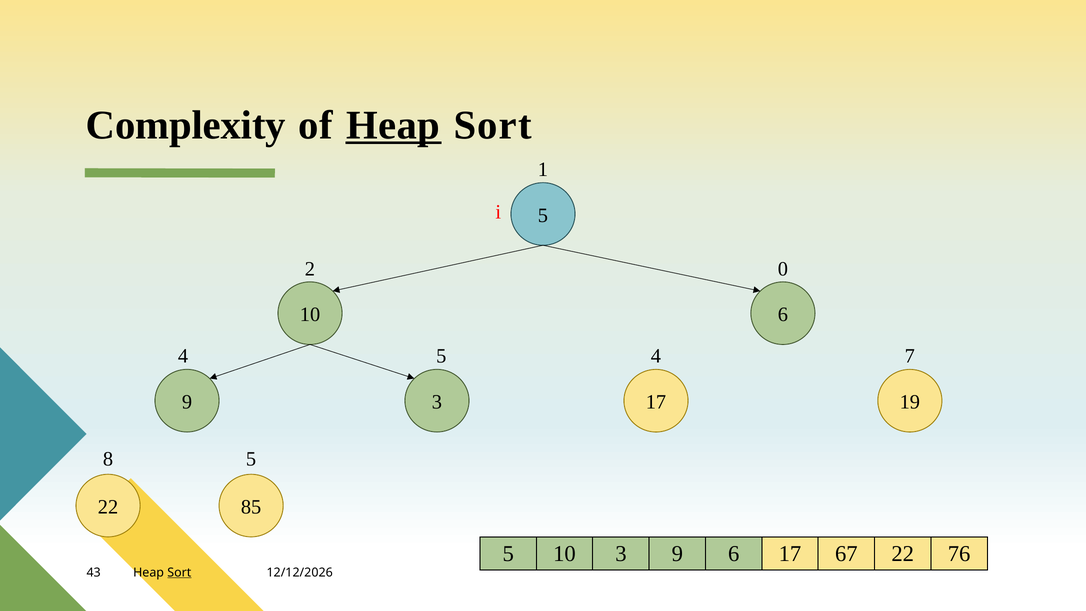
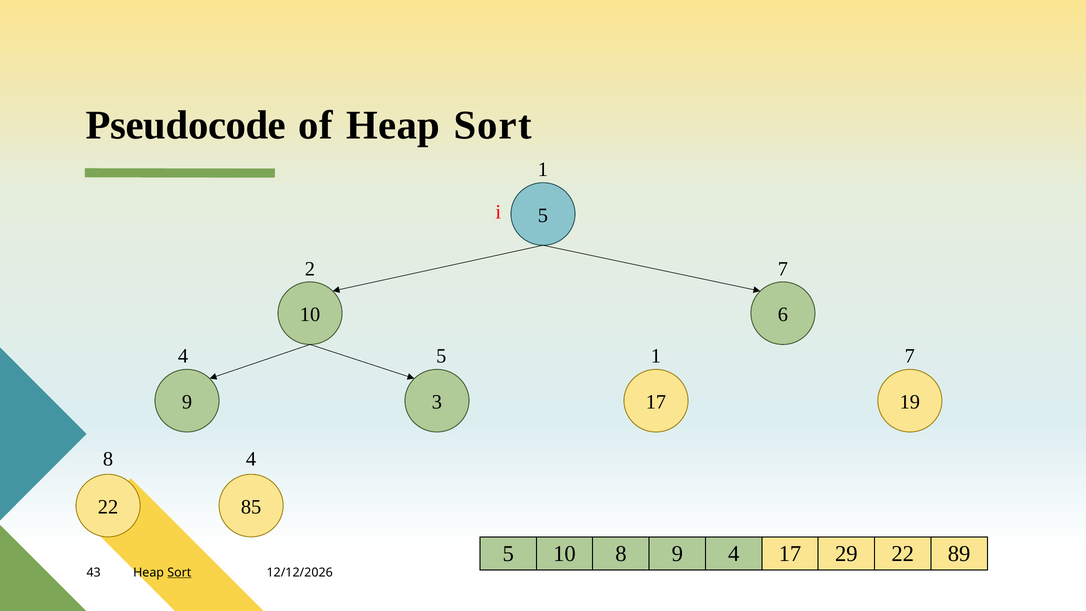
Complexity: Complexity -> Pseudocode
Heap at (393, 125) underline: present -> none
2 0: 0 -> 7
5 4: 4 -> 1
8 5: 5 -> 4
3 at (621, 554): 3 -> 8
9 6: 6 -> 4
67: 67 -> 29
76: 76 -> 89
